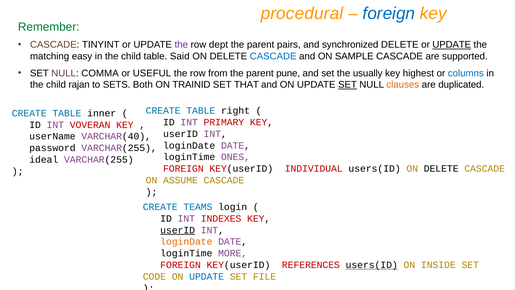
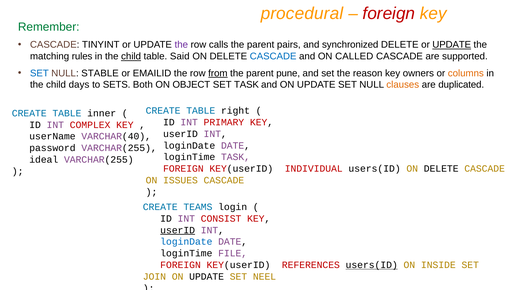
foreign at (389, 13) colour: blue -> red
dept: dept -> calls
easy: easy -> rules
child at (131, 56) underline: none -> present
SAMPLE: SAMPLE -> CALLED
SET at (39, 73) colour: black -> blue
COMMA: COMMA -> STABLE
USEFUL: USEFUL -> EMAILID
from underline: none -> present
usually: usually -> reason
highest: highest -> owners
columns colour: blue -> orange
rajan: rajan -> days
TRAINID: TRAINID -> OBJECT
SET THAT: THAT -> TASK
SET at (347, 85) underline: present -> none
VOVERAN: VOVERAN -> COMPLEX
loginTime ONES: ONES -> TASK
ASSUME: ASSUME -> ISSUES
INDEXES: INDEXES -> CONSIST
loginDate at (186, 242) colour: orange -> blue
MORE: MORE -> FILE
CODE: CODE -> JOIN
UPDATE at (207, 276) colour: blue -> black
FILE: FILE -> NEEL
